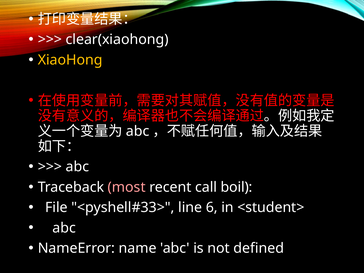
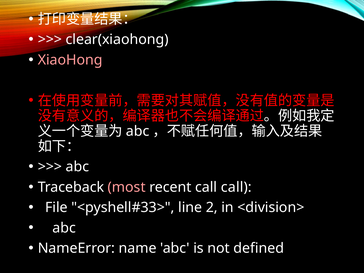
XiaoHong colour: yellow -> pink
call boil: boil -> call
6: 6 -> 2
<student>: <student> -> <division>
